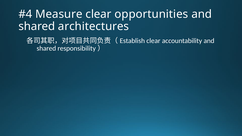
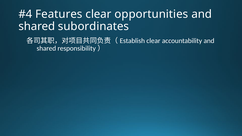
Measure: Measure -> Features
architectures: architectures -> subordinates
